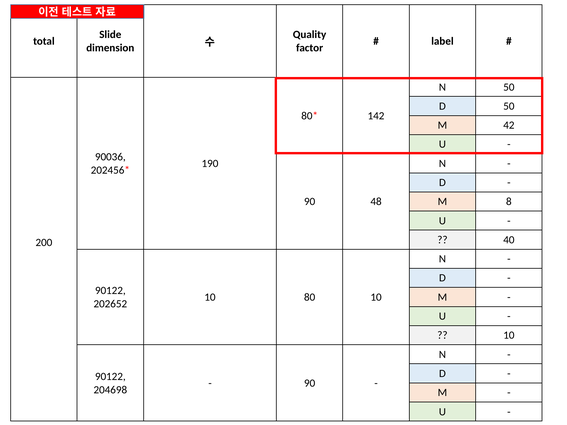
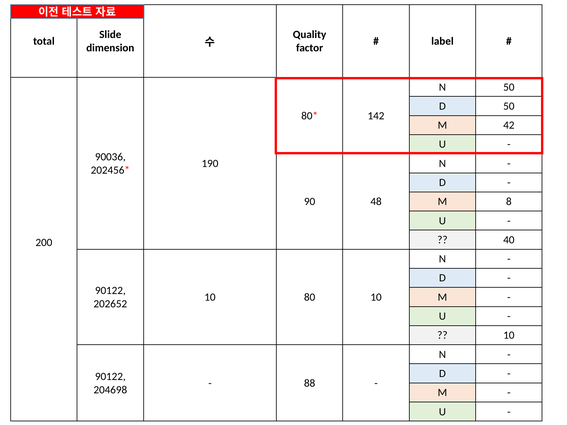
90 at (310, 383): 90 -> 88
